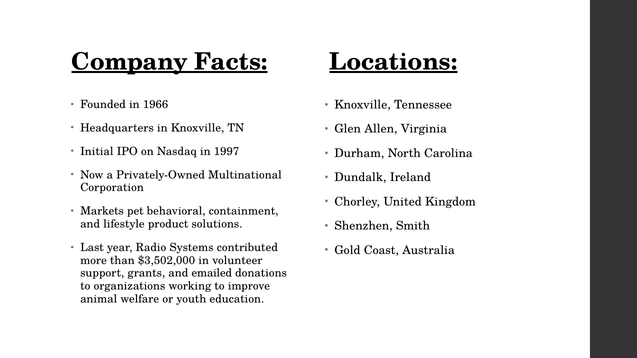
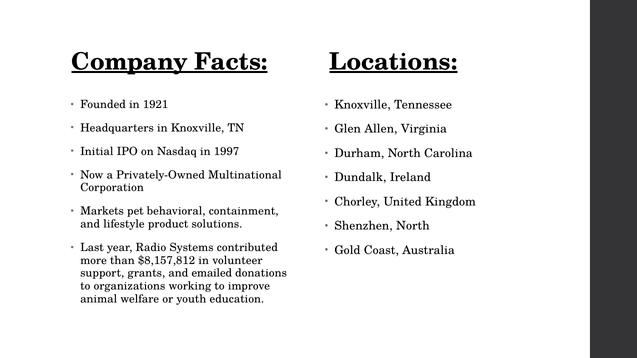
1966: 1966 -> 1921
Shenzhen Smith: Smith -> North
$3,502,000: $3,502,000 -> $8,157,812
